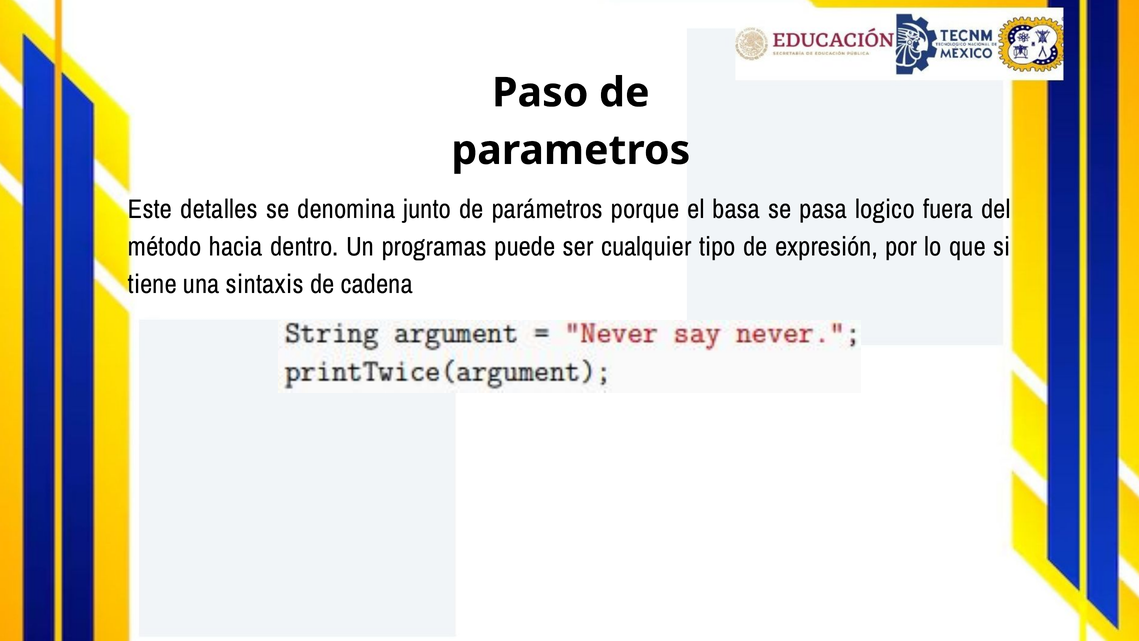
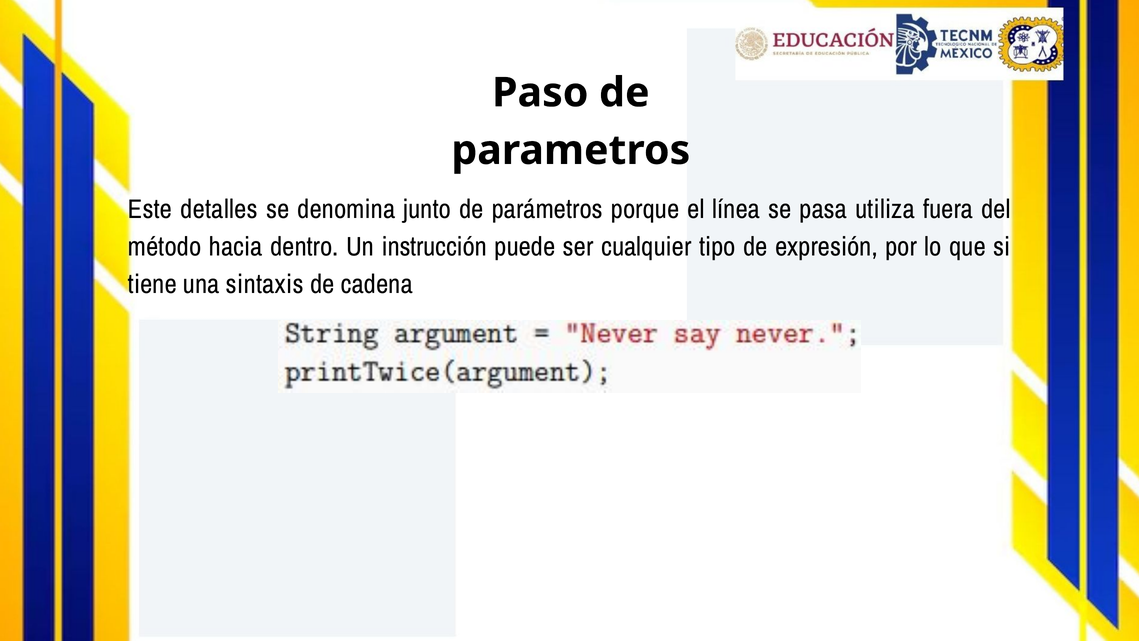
basa: basa -> línea
logico: logico -> utiliza
programas: programas -> instrucción
